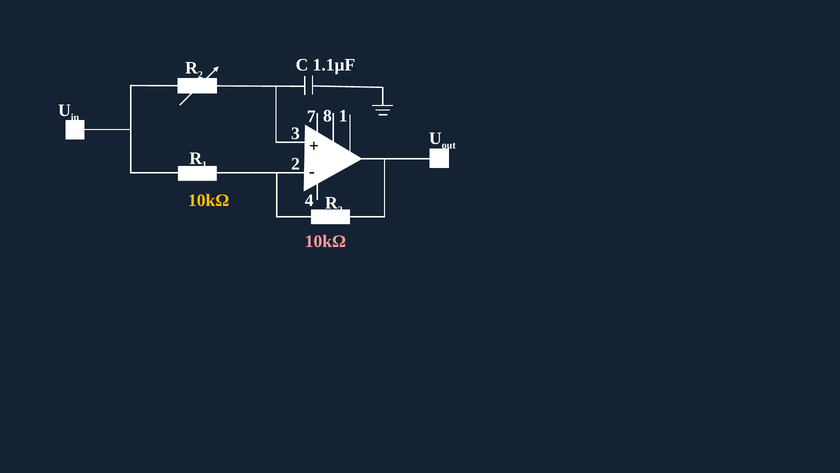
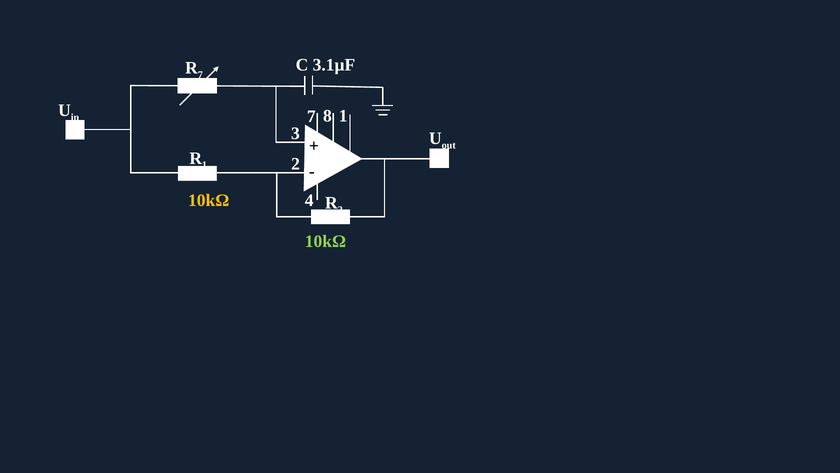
1.1μF: 1.1μF -> 3.1μF
2 at (200, 75): 2 -> 7
10kΩ at (325, 241) colour: pink -> light green
